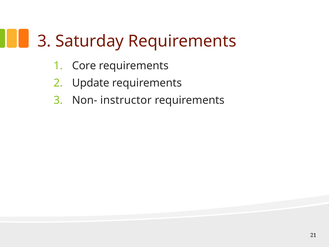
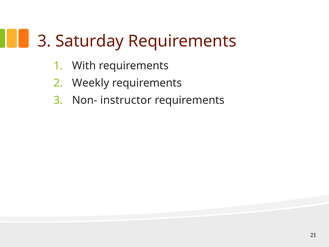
Core: Core -> With
Update: Update -> Weekly
